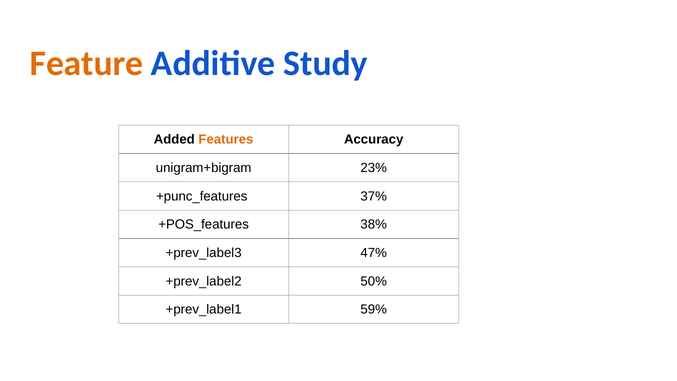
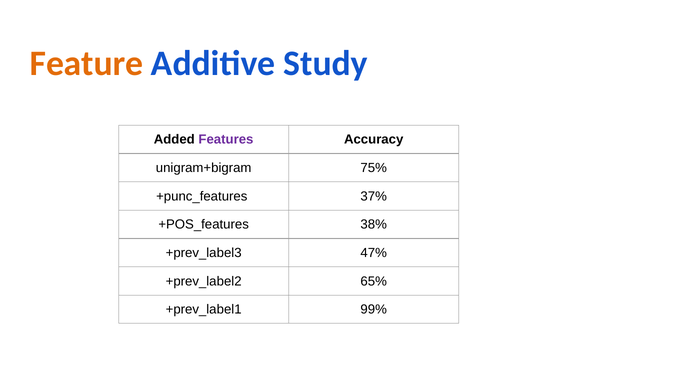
Features colour: orange -> purple
23%: 23% -> 75%
50%: 50% -> 65%
59%: 59% -> 99%
